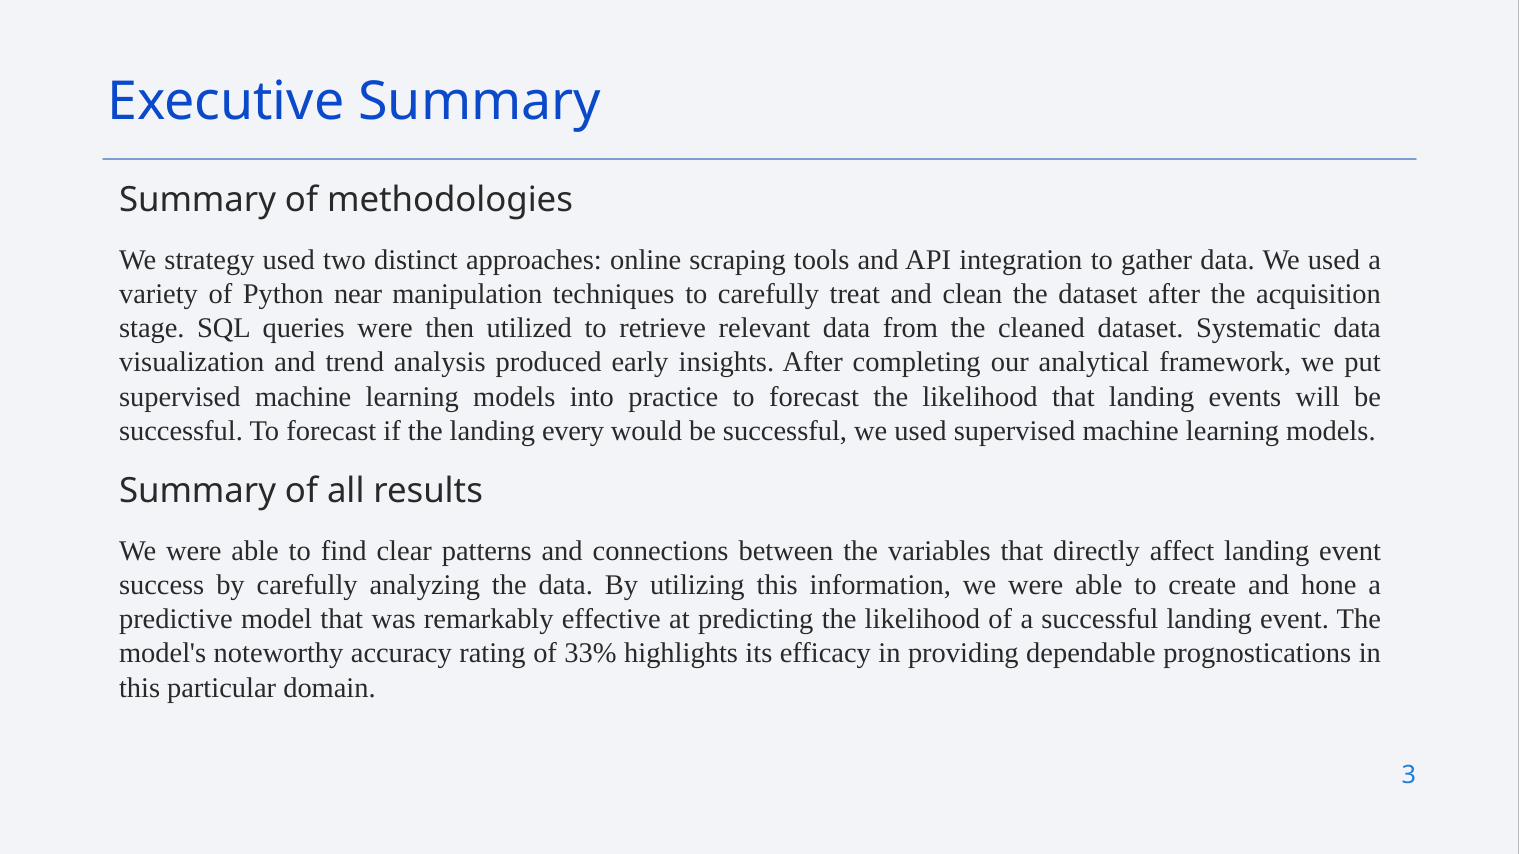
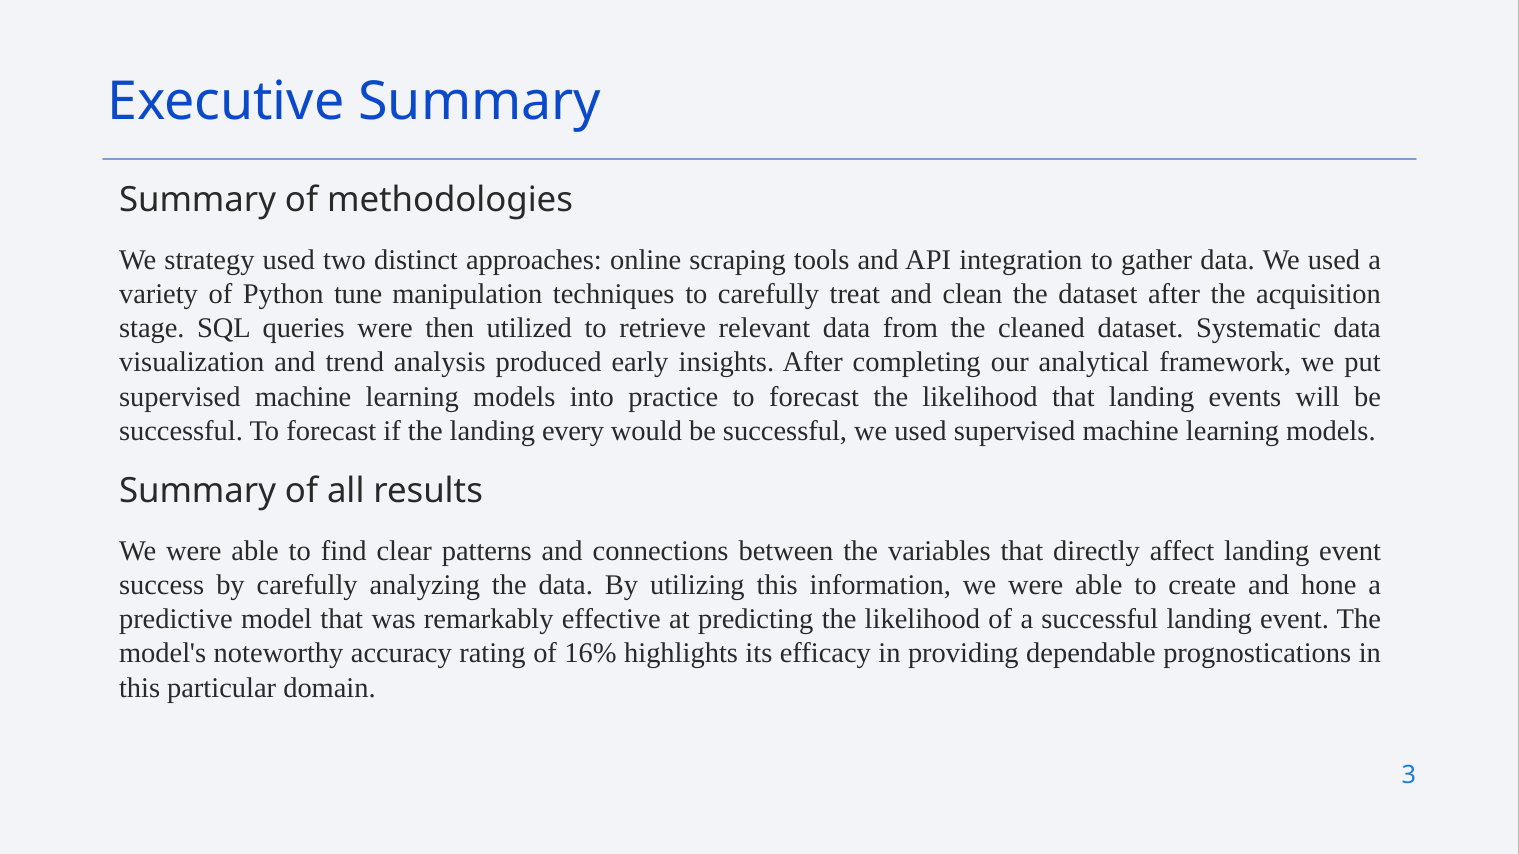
near: near -> tune
33%: 33% -> 16%
